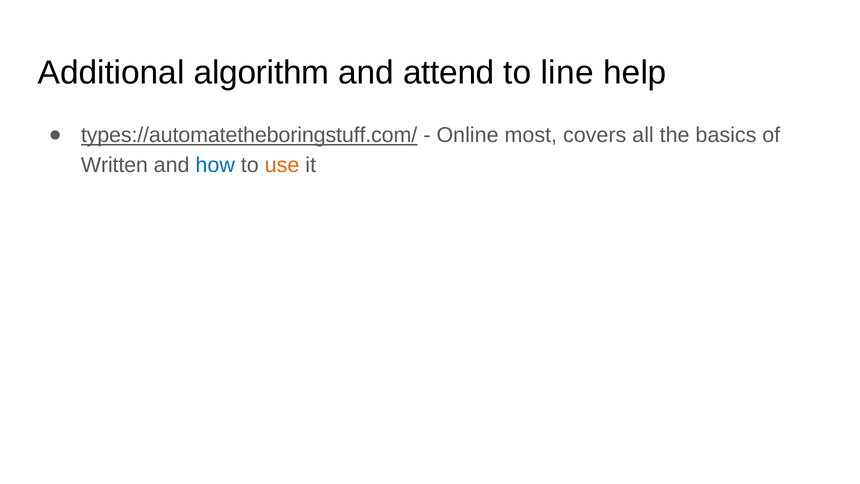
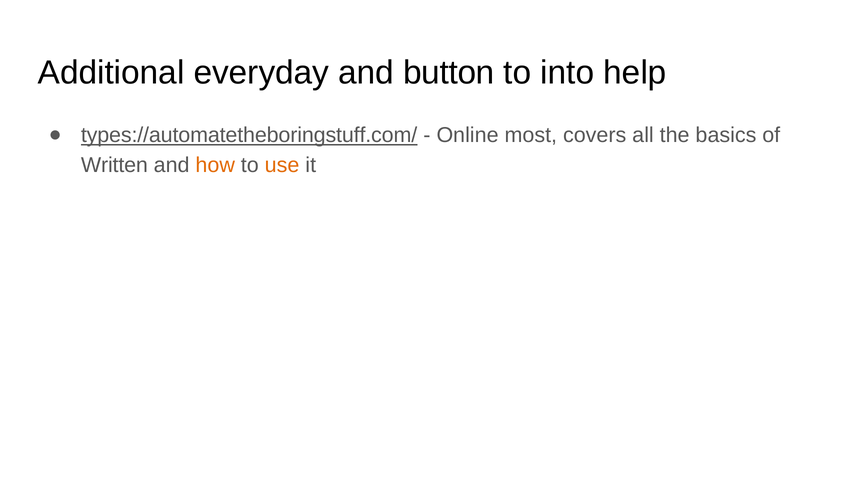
algorithm: algorithm -> everyday
attend: attend -> button
line: line -> into
how colour: blue -> orange
